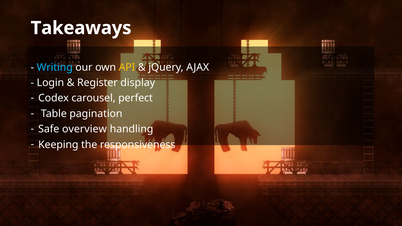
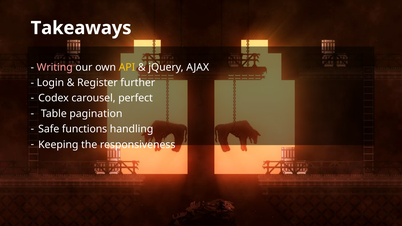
Writing colour: light blue -> pink
display: display -> further
overview: overview -> functions
